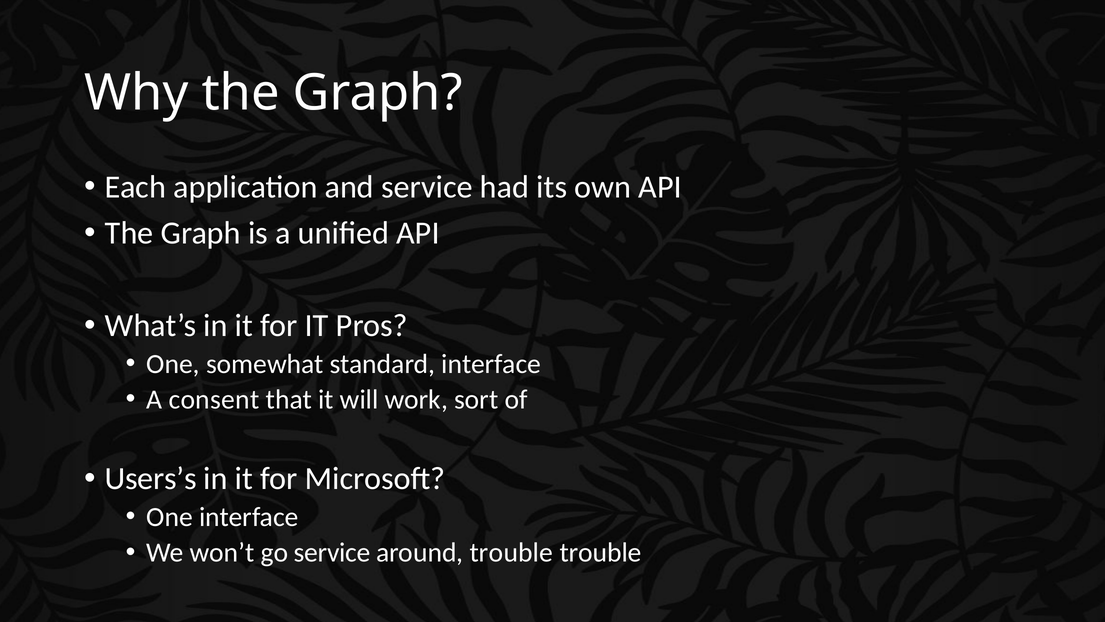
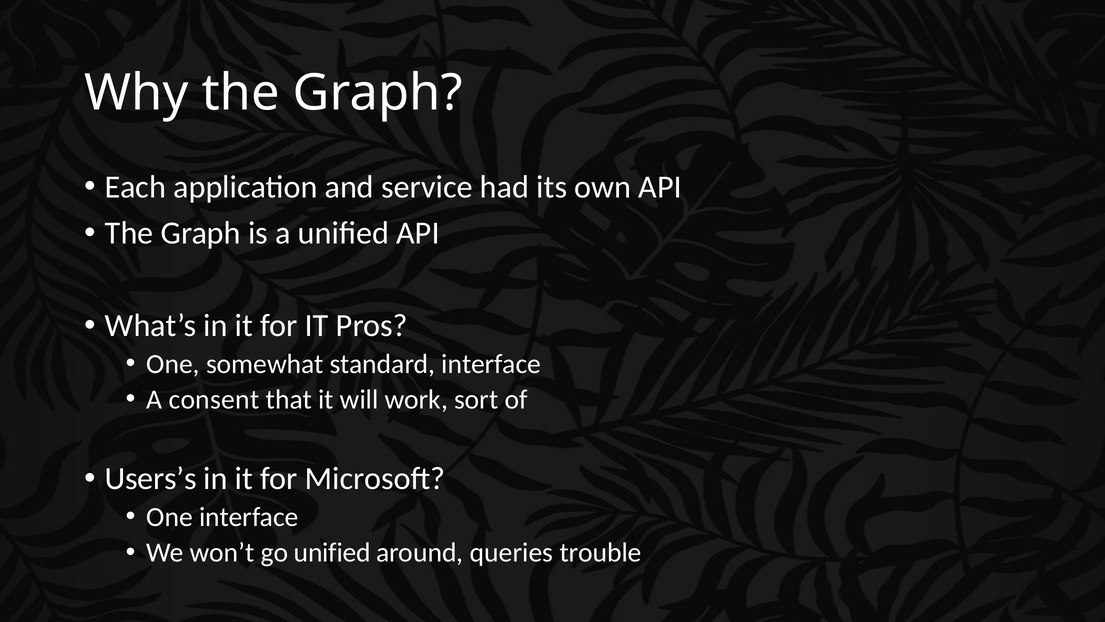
go service: service -> unified
around trouble: trouble -> queries
